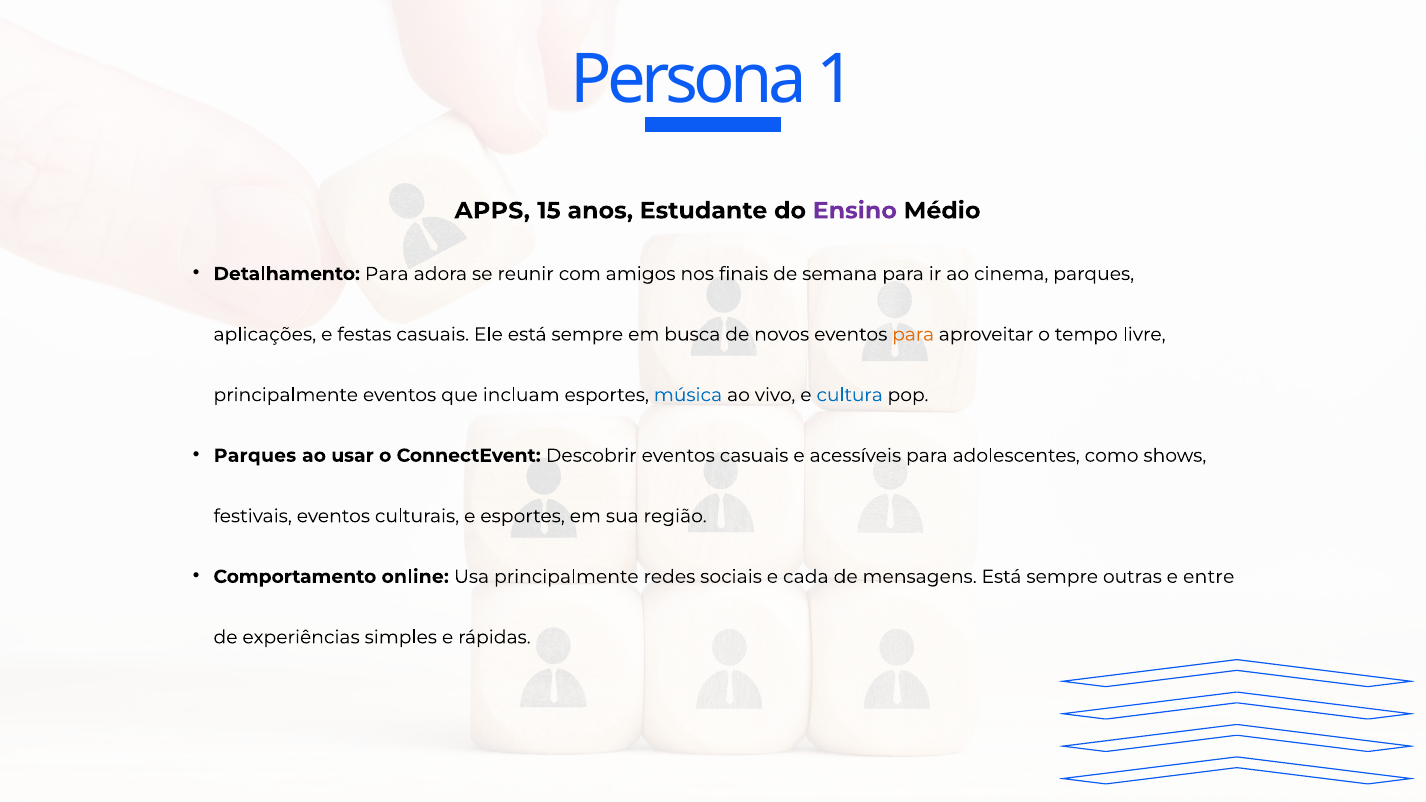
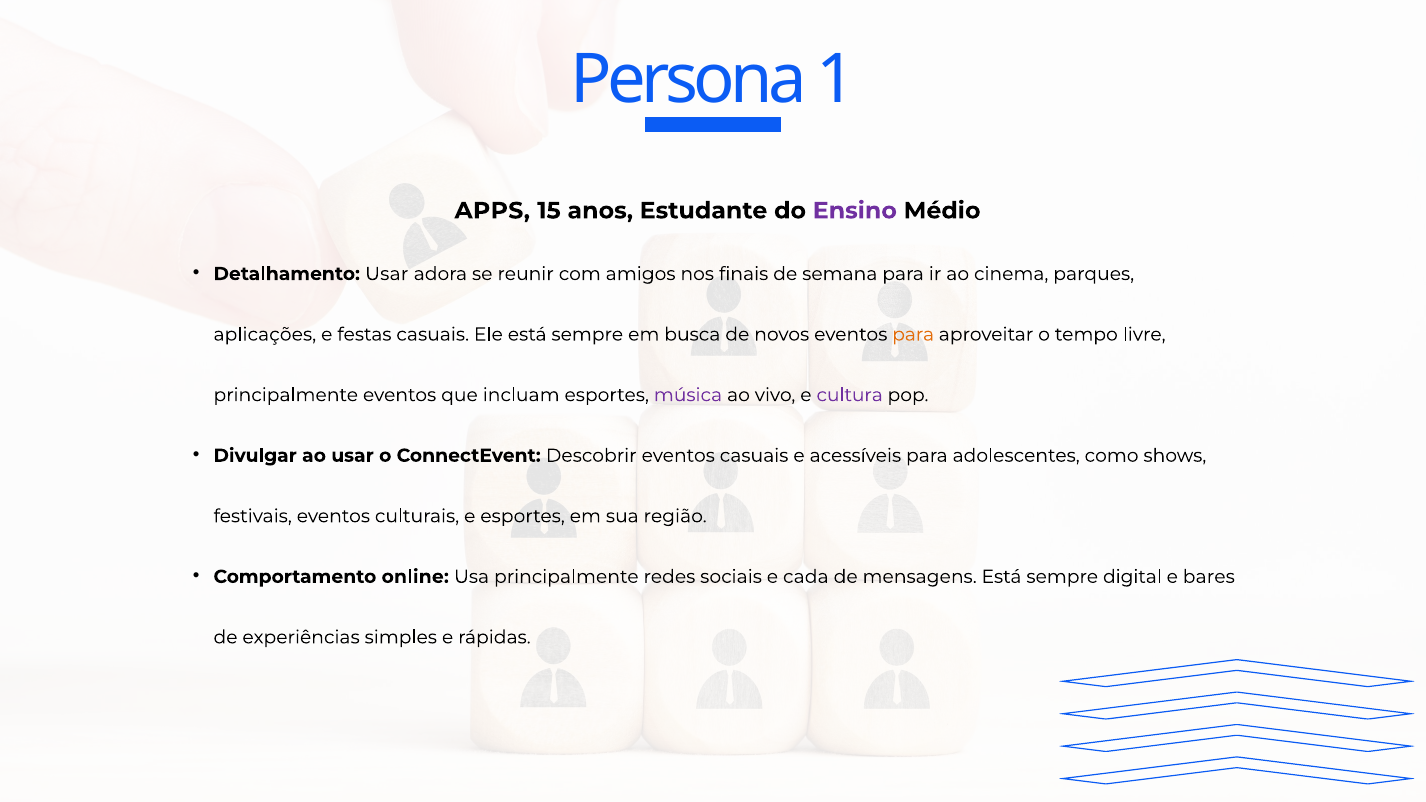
Detalhamento Para: Para -> Usar
música colour: blue -> purple
cultura colour: blue -> purple
Parques at (255, 456): Parques -> Divulgar
outras: outras -> digital
entre: entre -> bares
